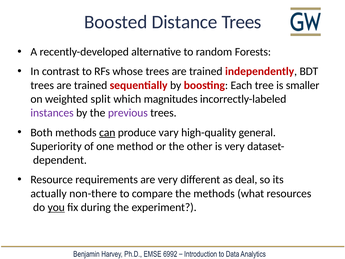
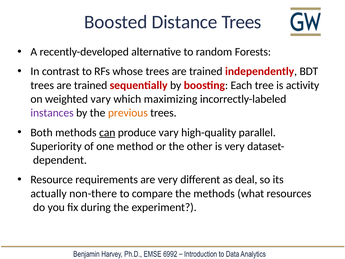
smaller: smaller -> activity
weighted split: split -> vary
magnitudes: magnitudes -> maximizing
previous colour: purple -> orange
general: general -> parallel
you underline: present -> none
